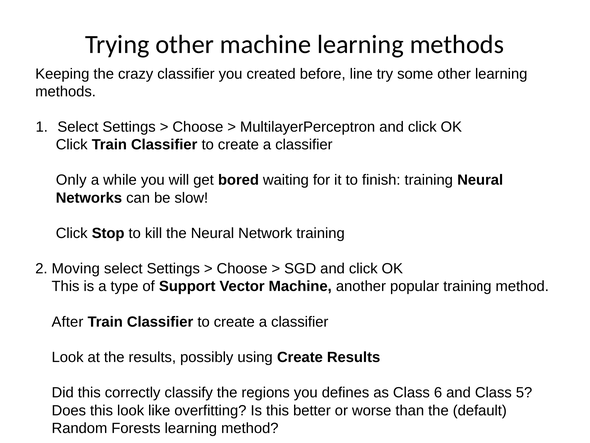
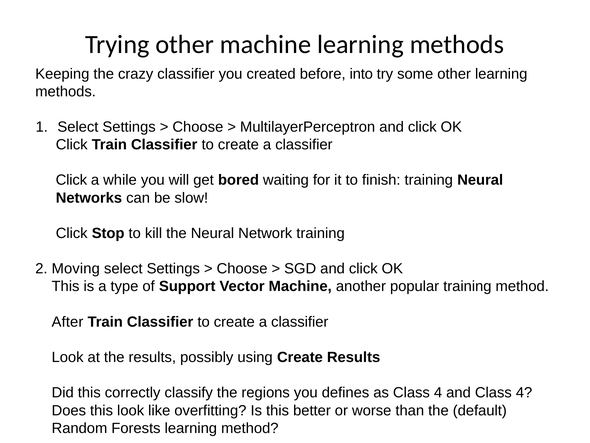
line: line -> into
Only at (71, 180): Only -> Click
as Class 6: 6 -> 4
and Class 5: 5 -> 4
